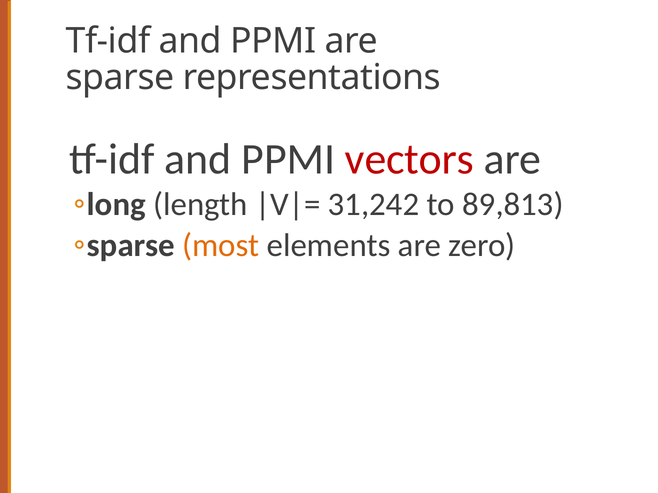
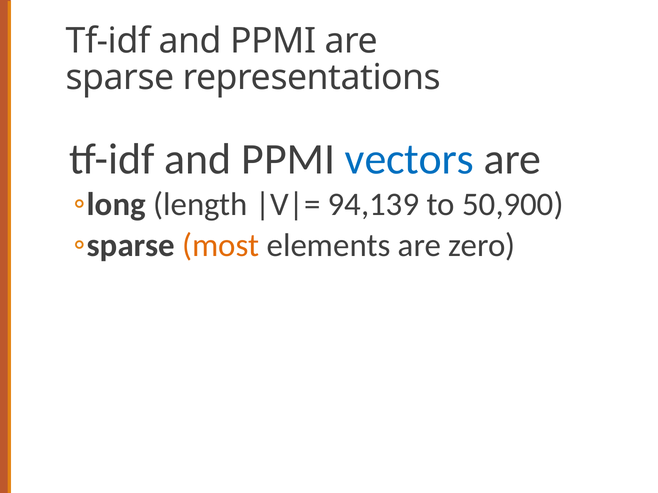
vectors colour: red -> blue
31,242: 31,242 -> 94,139
89,813: 89,813 -> 50,900
